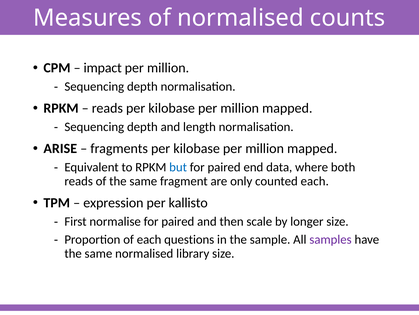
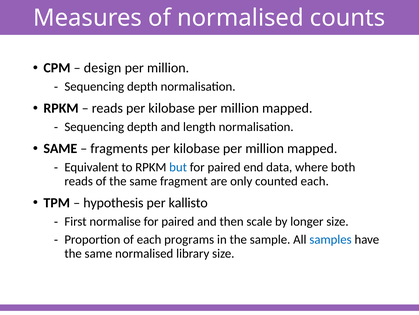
impact: impact -> design
ARISE at (60, 148): ARISE -> SAME
expression: expression -> hypothesis
questions: questions -> programs
samples colour: purple -> blue
